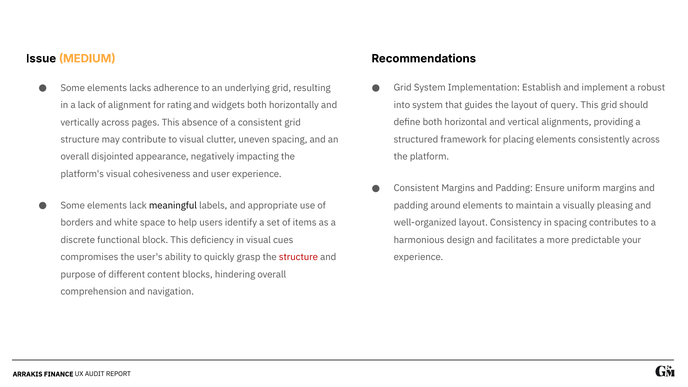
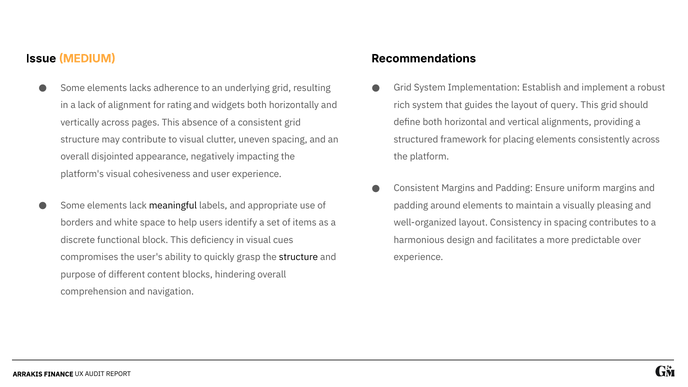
into: into -> rich
your: your -> over
structure at (298, 257) colour: red -> black
